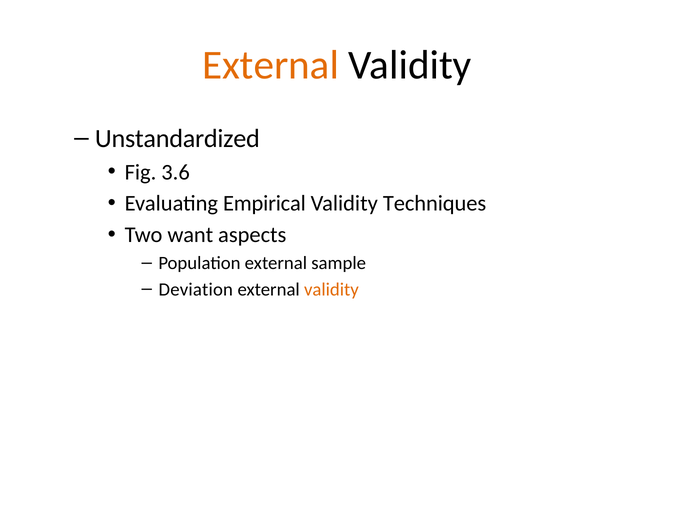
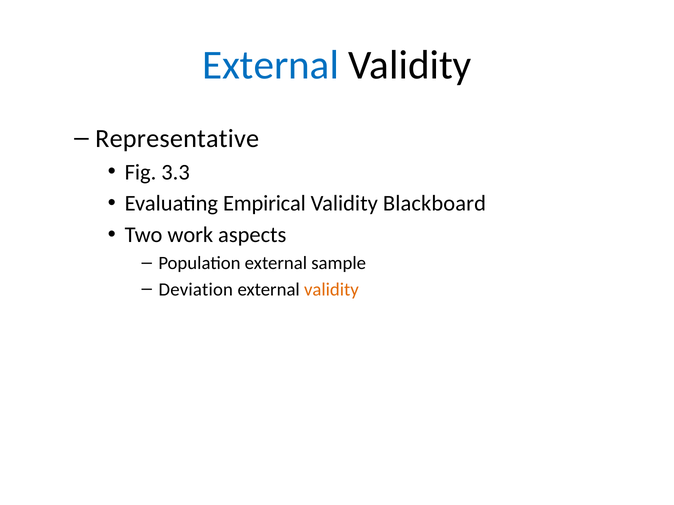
External at (271, 65) colour: orange -> blue
Unstandardized: Unstandardized -> Representative
3.6: 3.6 -> 3.3
Techniques: Techniques -> Blackboard
want: want -> work
